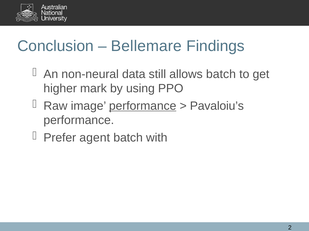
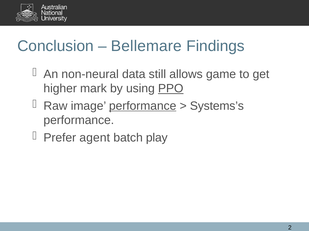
allows batch: batch -> game
PPO underline: none -> present
Pavaloiu’s: Pavaloiu’s -> Systems’s
with: with -> play
